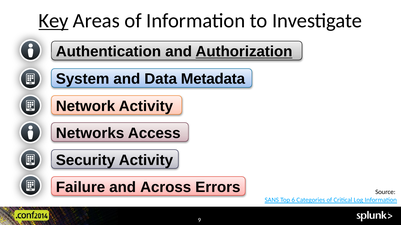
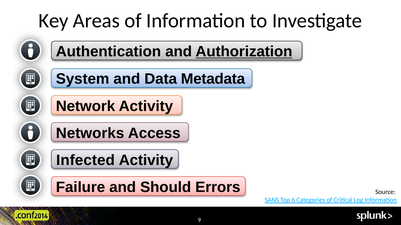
Key underline: present -> none
Security: Security -> Infected
Across: Across -> Should
